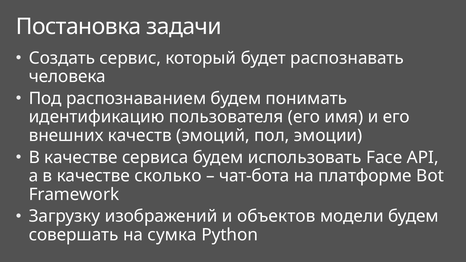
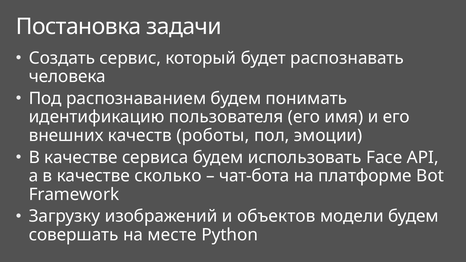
эмоций: эмоций -> роботы
сумка: сумка -> месте
